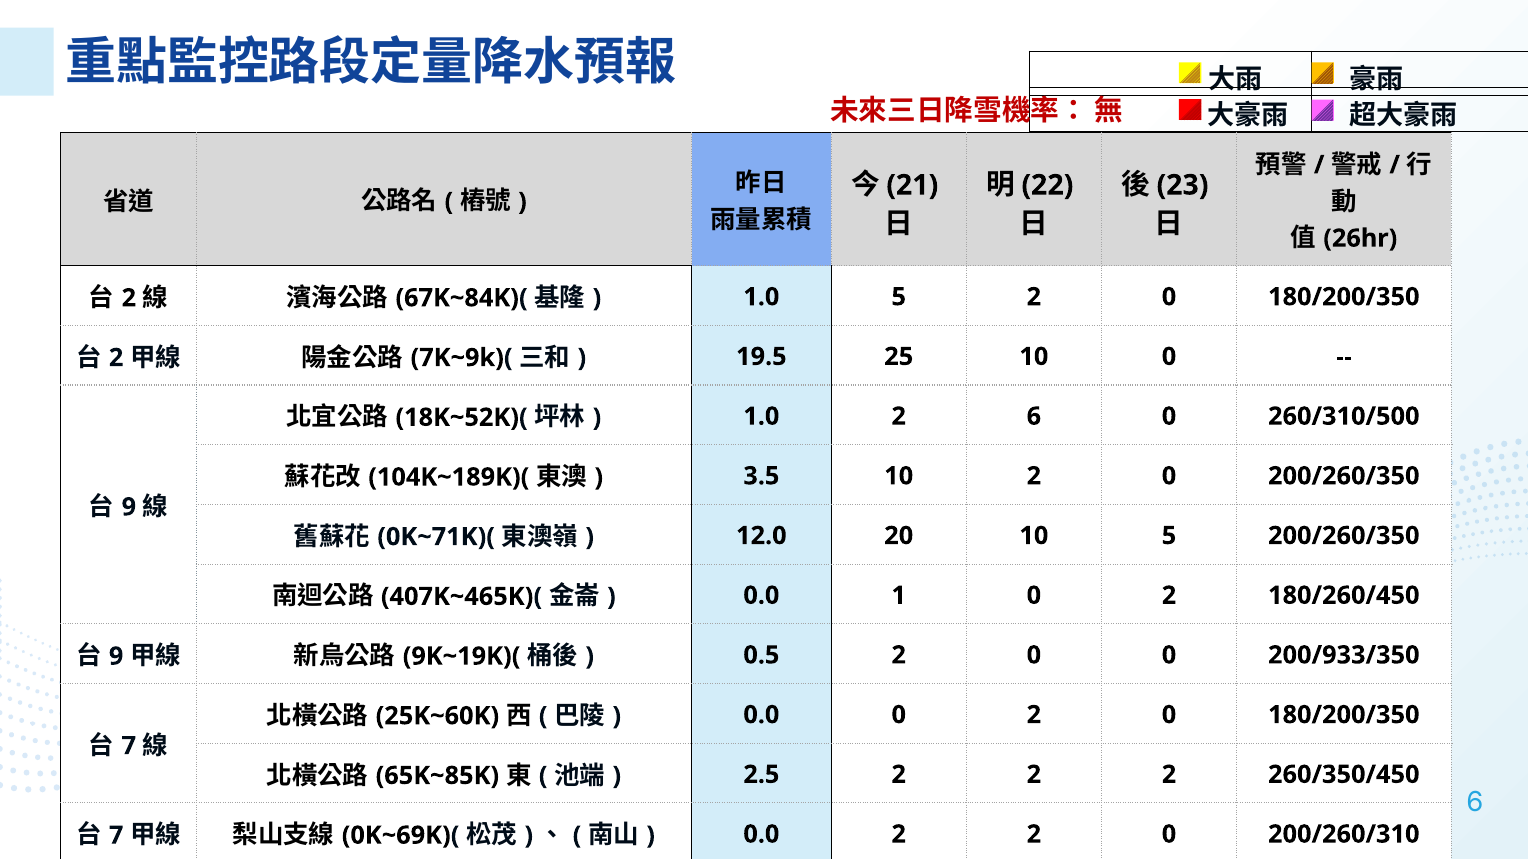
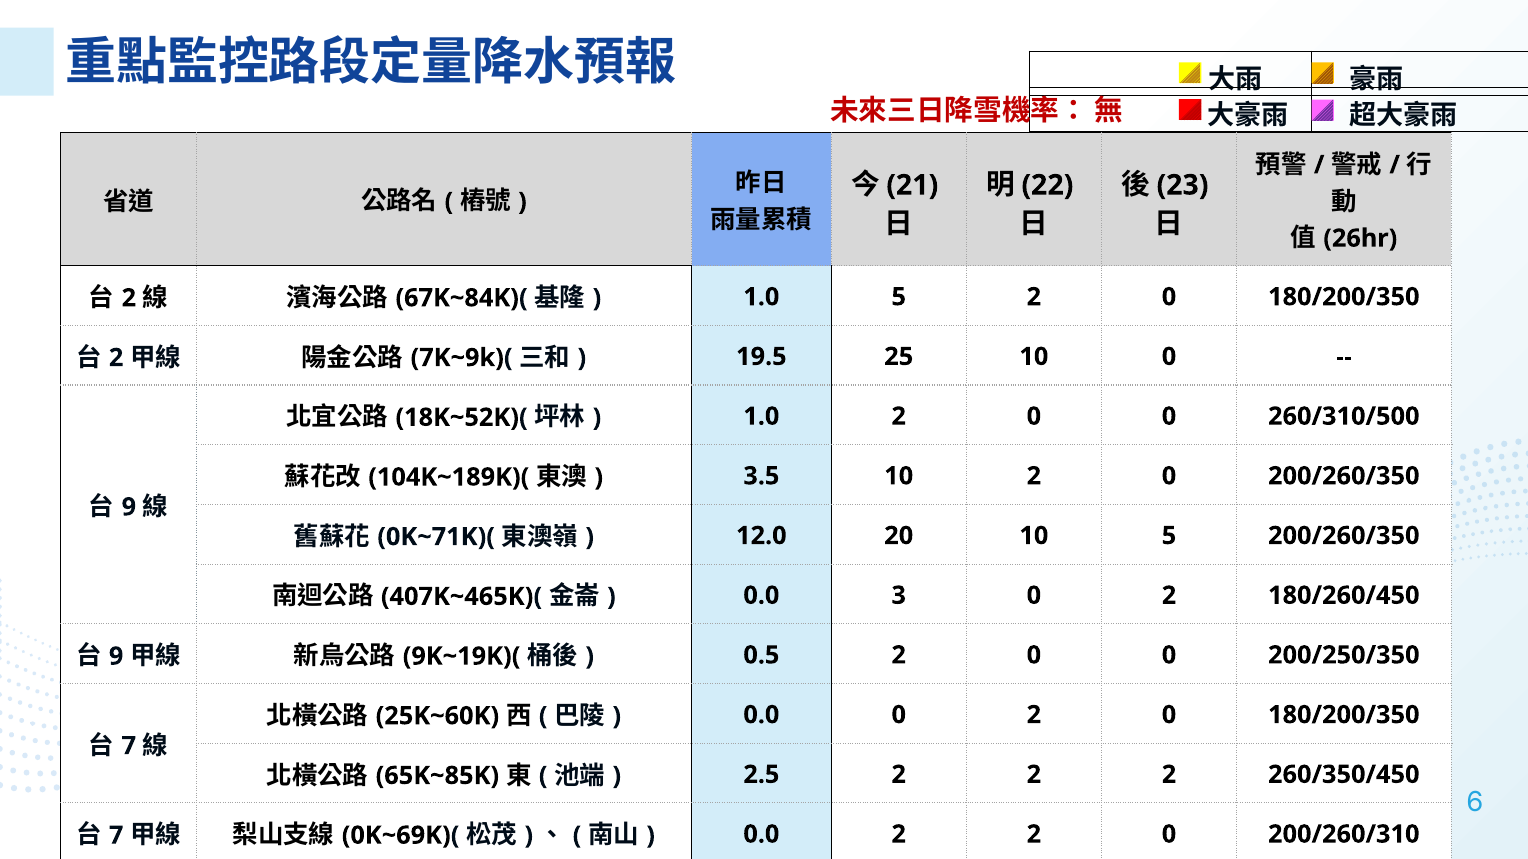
1.0 2 6: 6 -> 0
1: 1 -> 3
200/933/350: 200/933/350 -> 200/250/350
